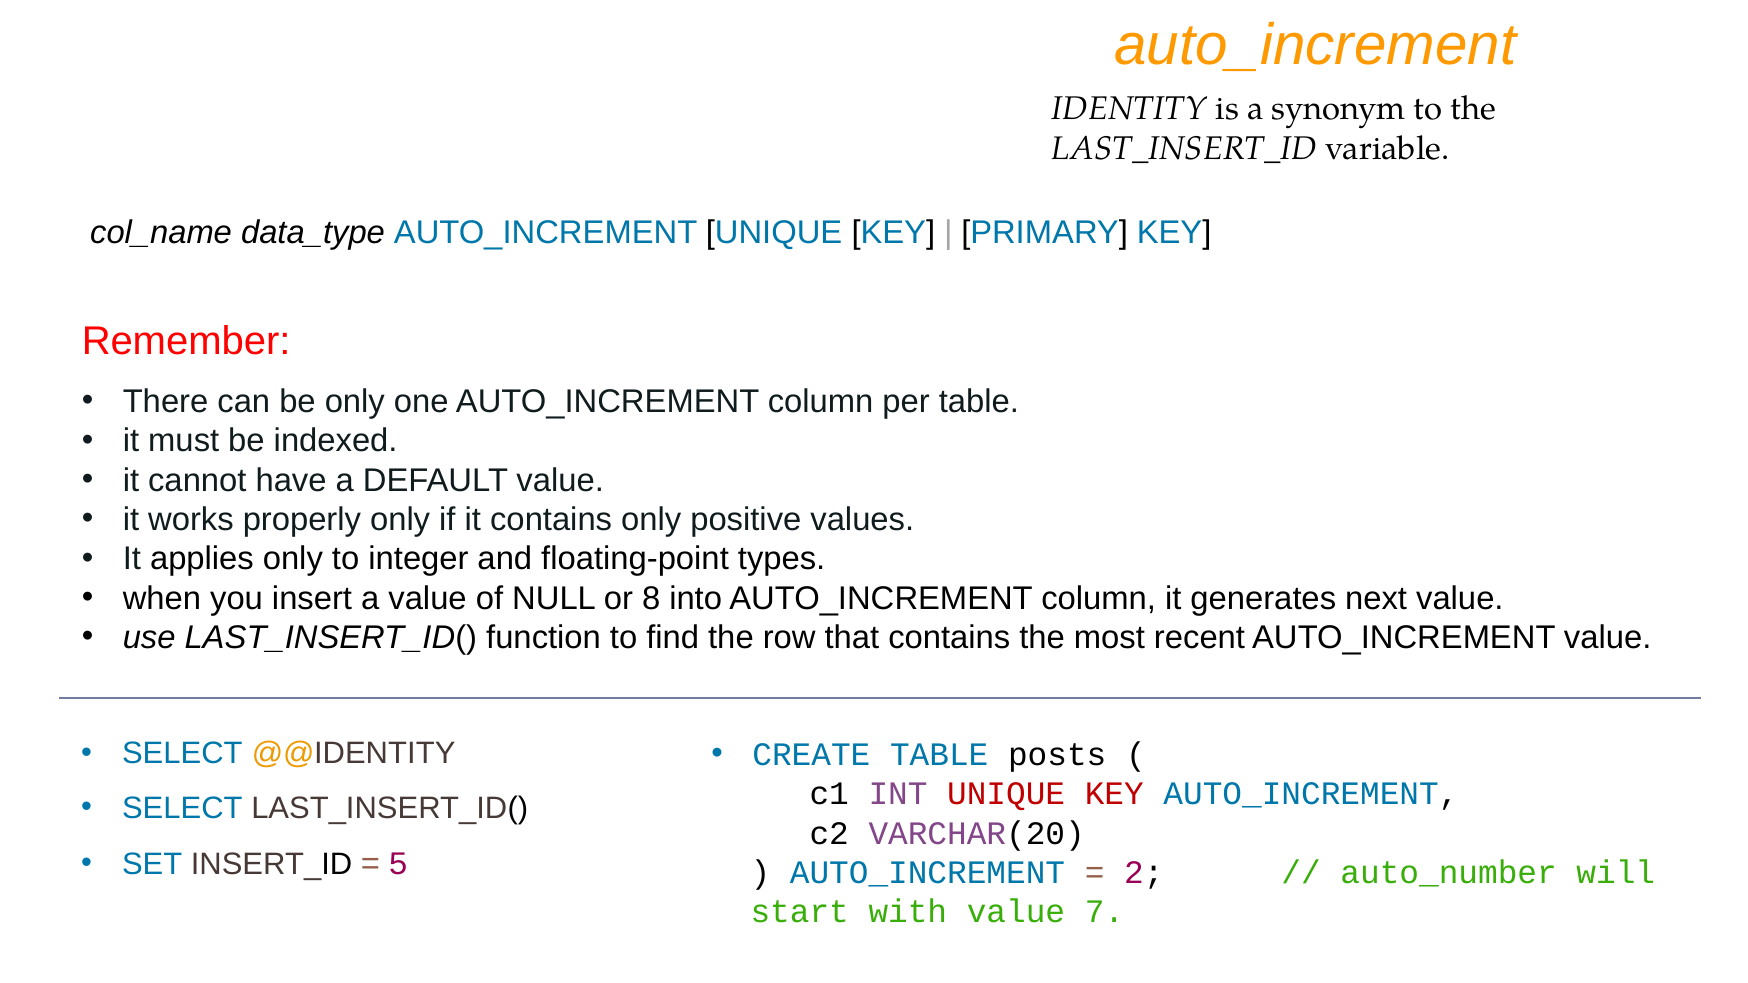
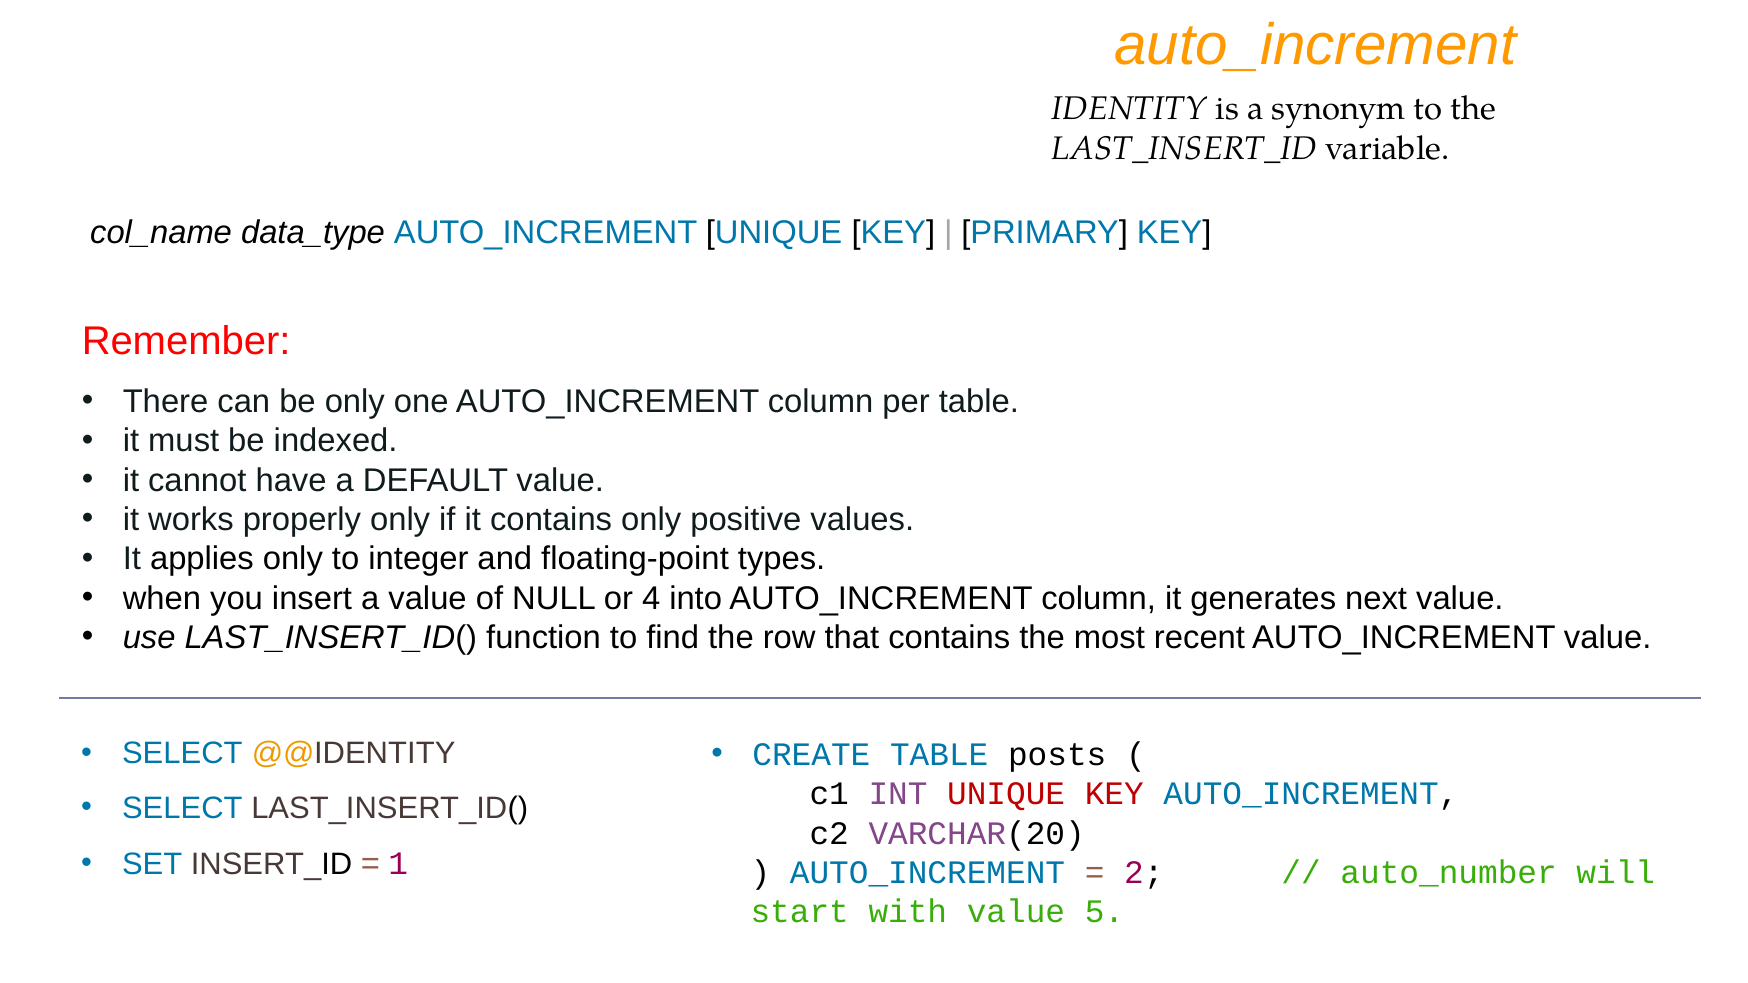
8: 8 -> 4
5: 5 -> 1
7: 7 -> 5
